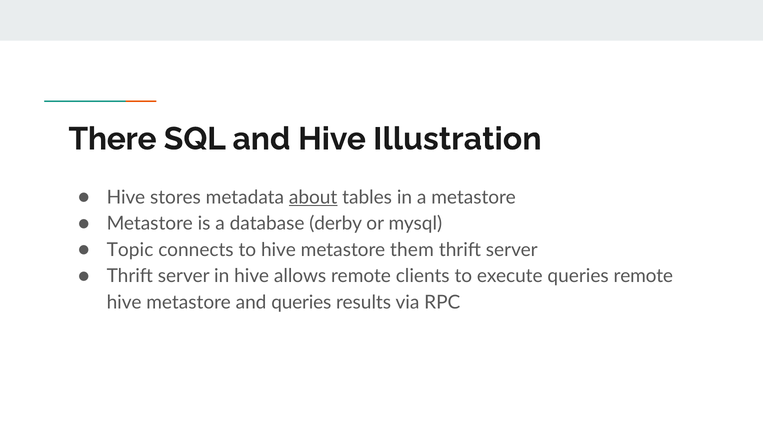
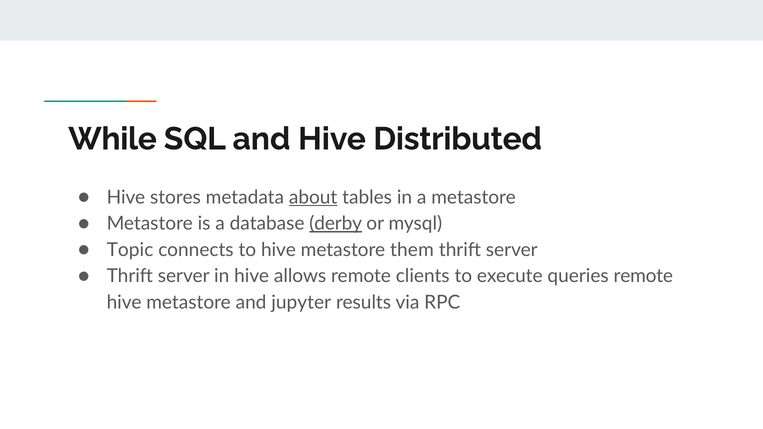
There: There -> While
Illustration: Illustration -> Distributed
derby underline: none -> present
and queries: queries -> jupyter
